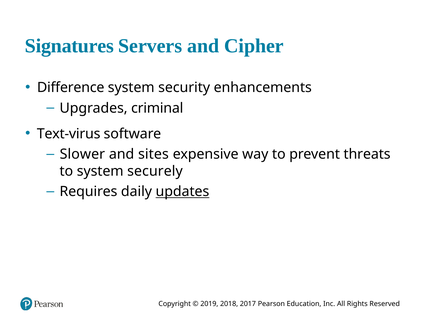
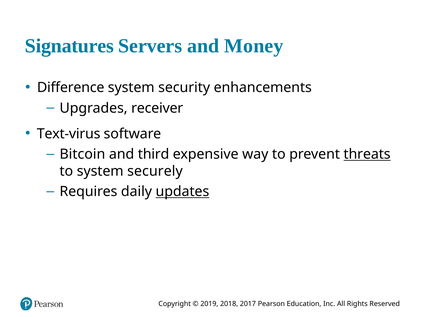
Cipher: Cipher -> Money
criminal: criminal -> receiver
Slower: Slower -> Bitcoin
sites: sites -> third
threats underline: none -> present
